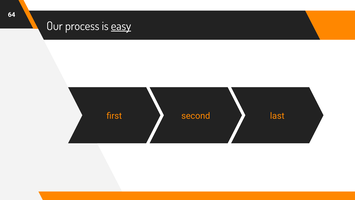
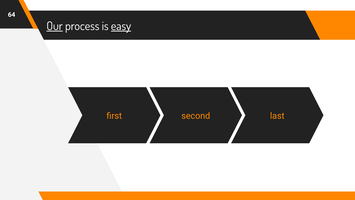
Our underline: none -> present
